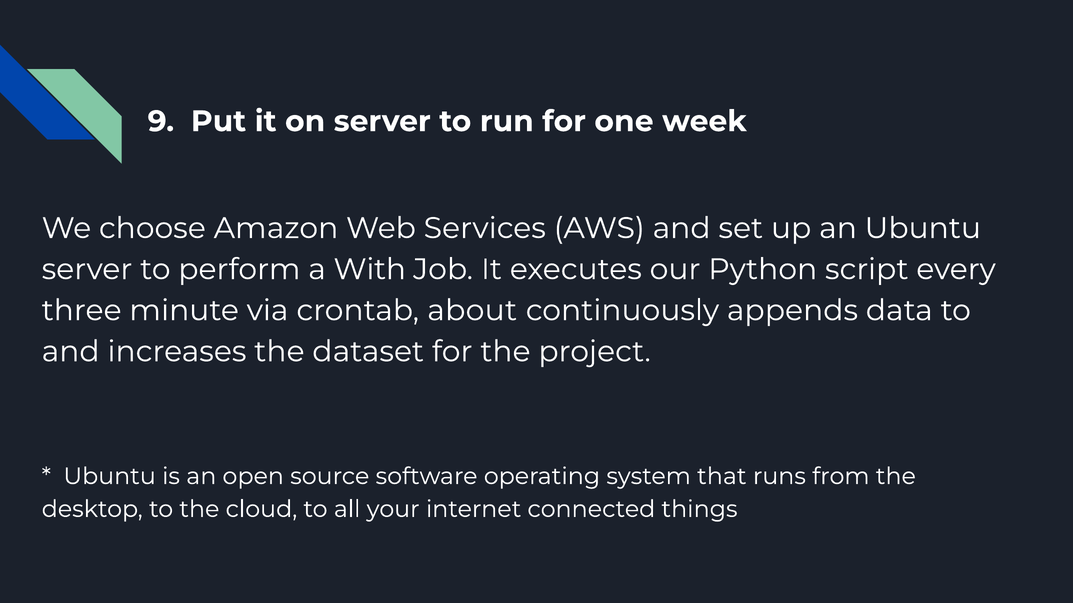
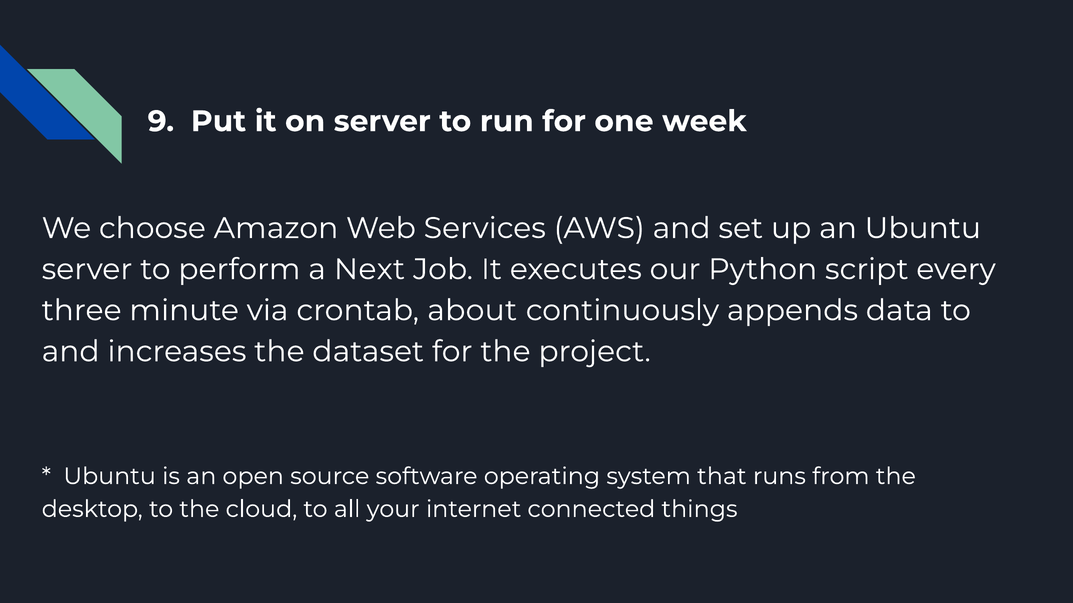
With: With -> Next
